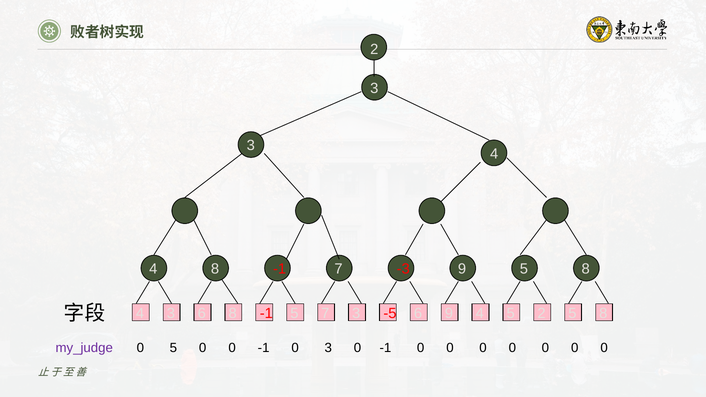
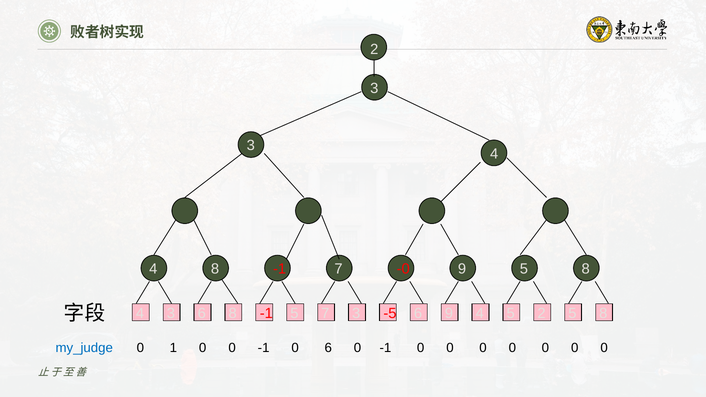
-3: -3 -> -0
my_judge colour: purple -> blue
0 5: 5 -> 1
0 3: 3 -> 6
